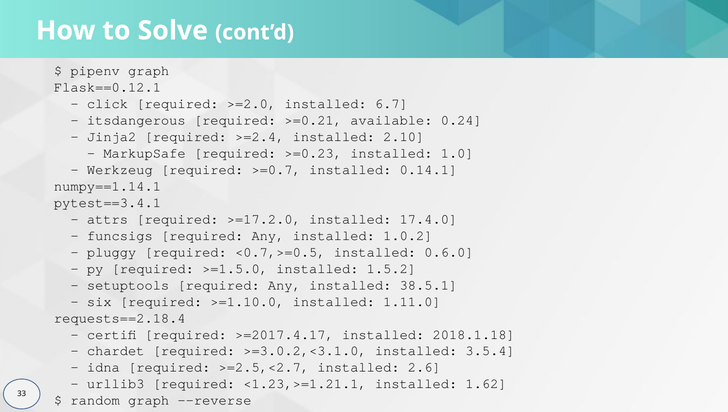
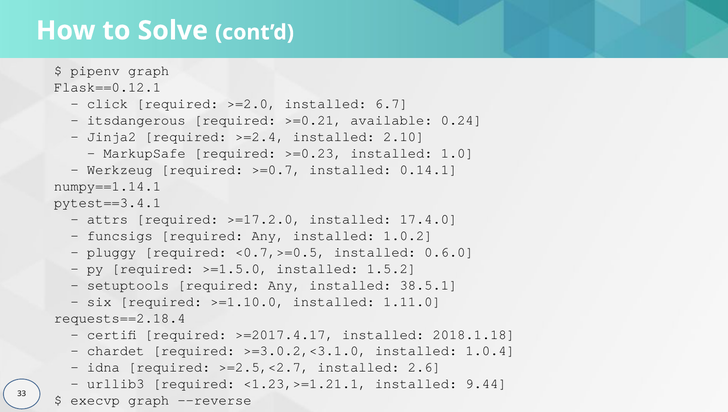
3.5.4: 3.5.4 -> 1.0.4
1.62: 1.62 -> 9.44
random: random -> execvp
